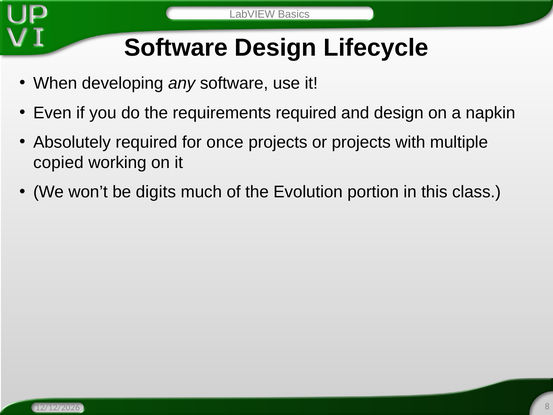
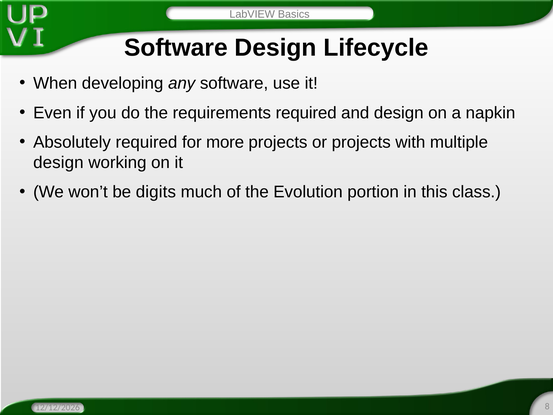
once: once -> more
copied at (58, 162): copied -> design
